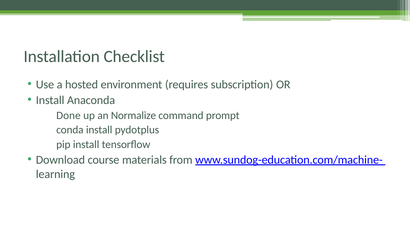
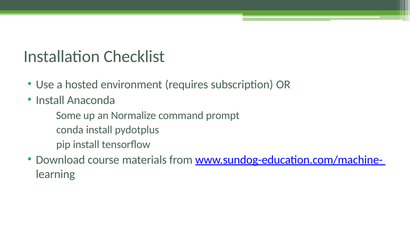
Done: Done -> Some
